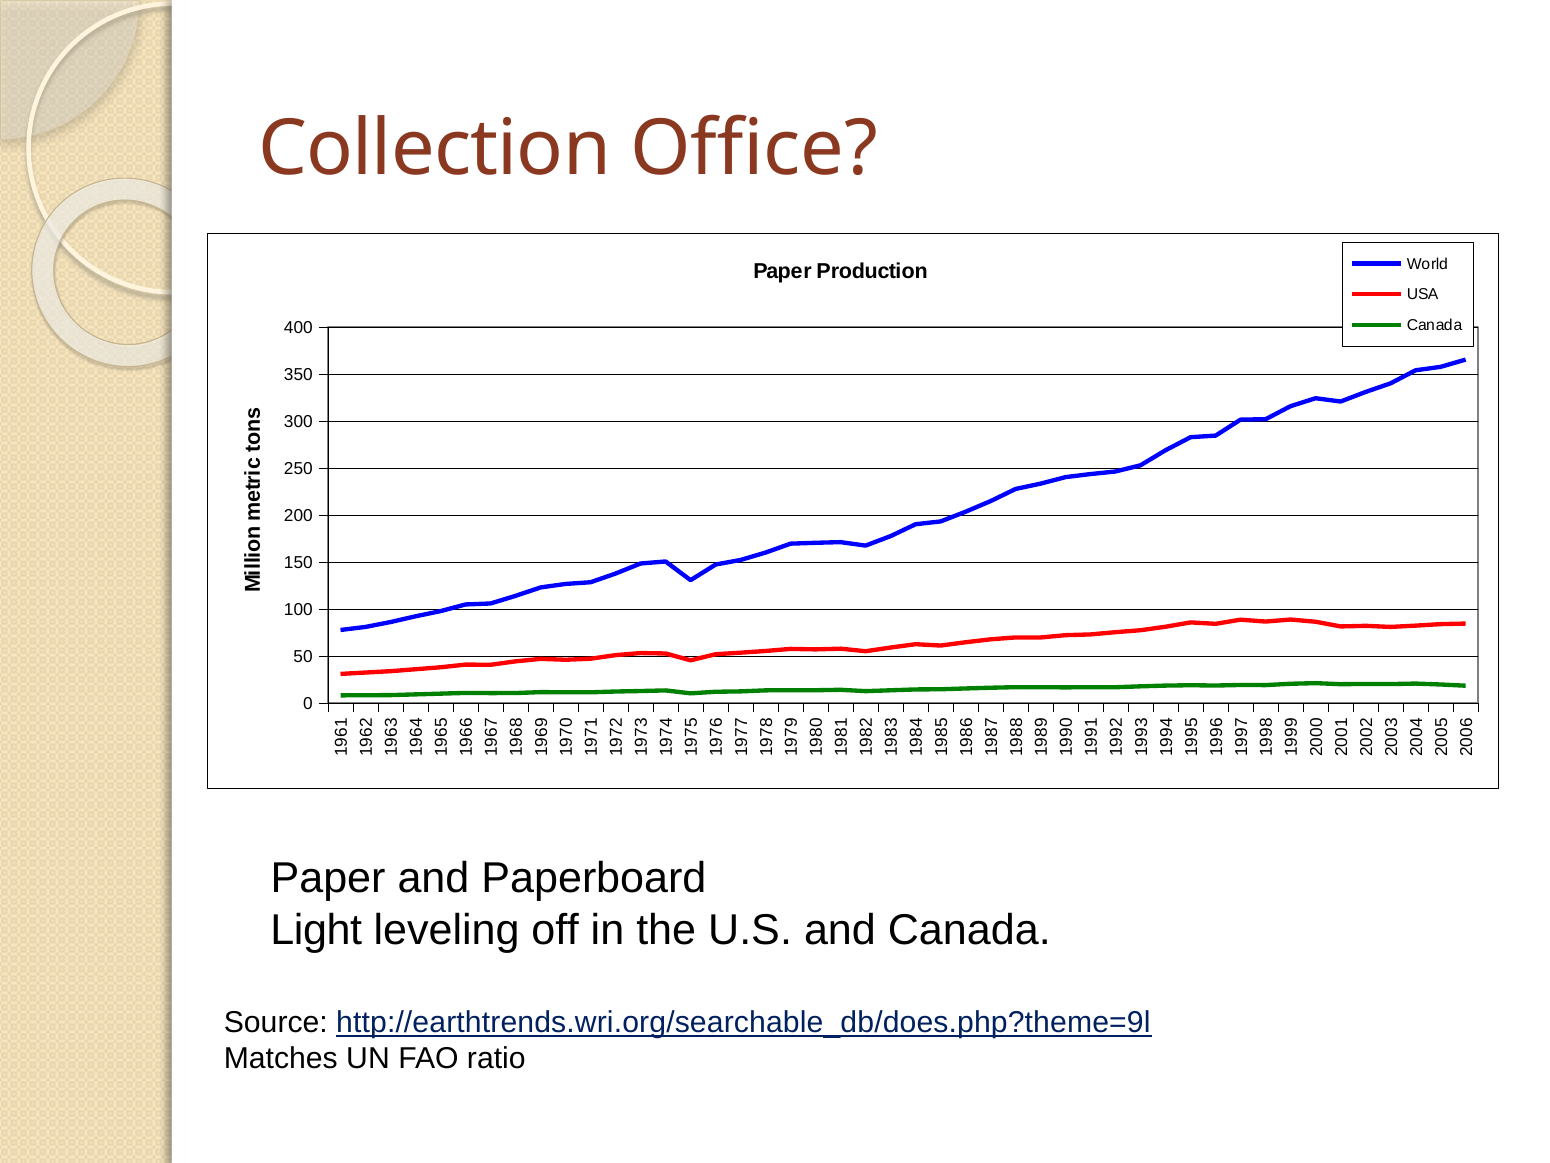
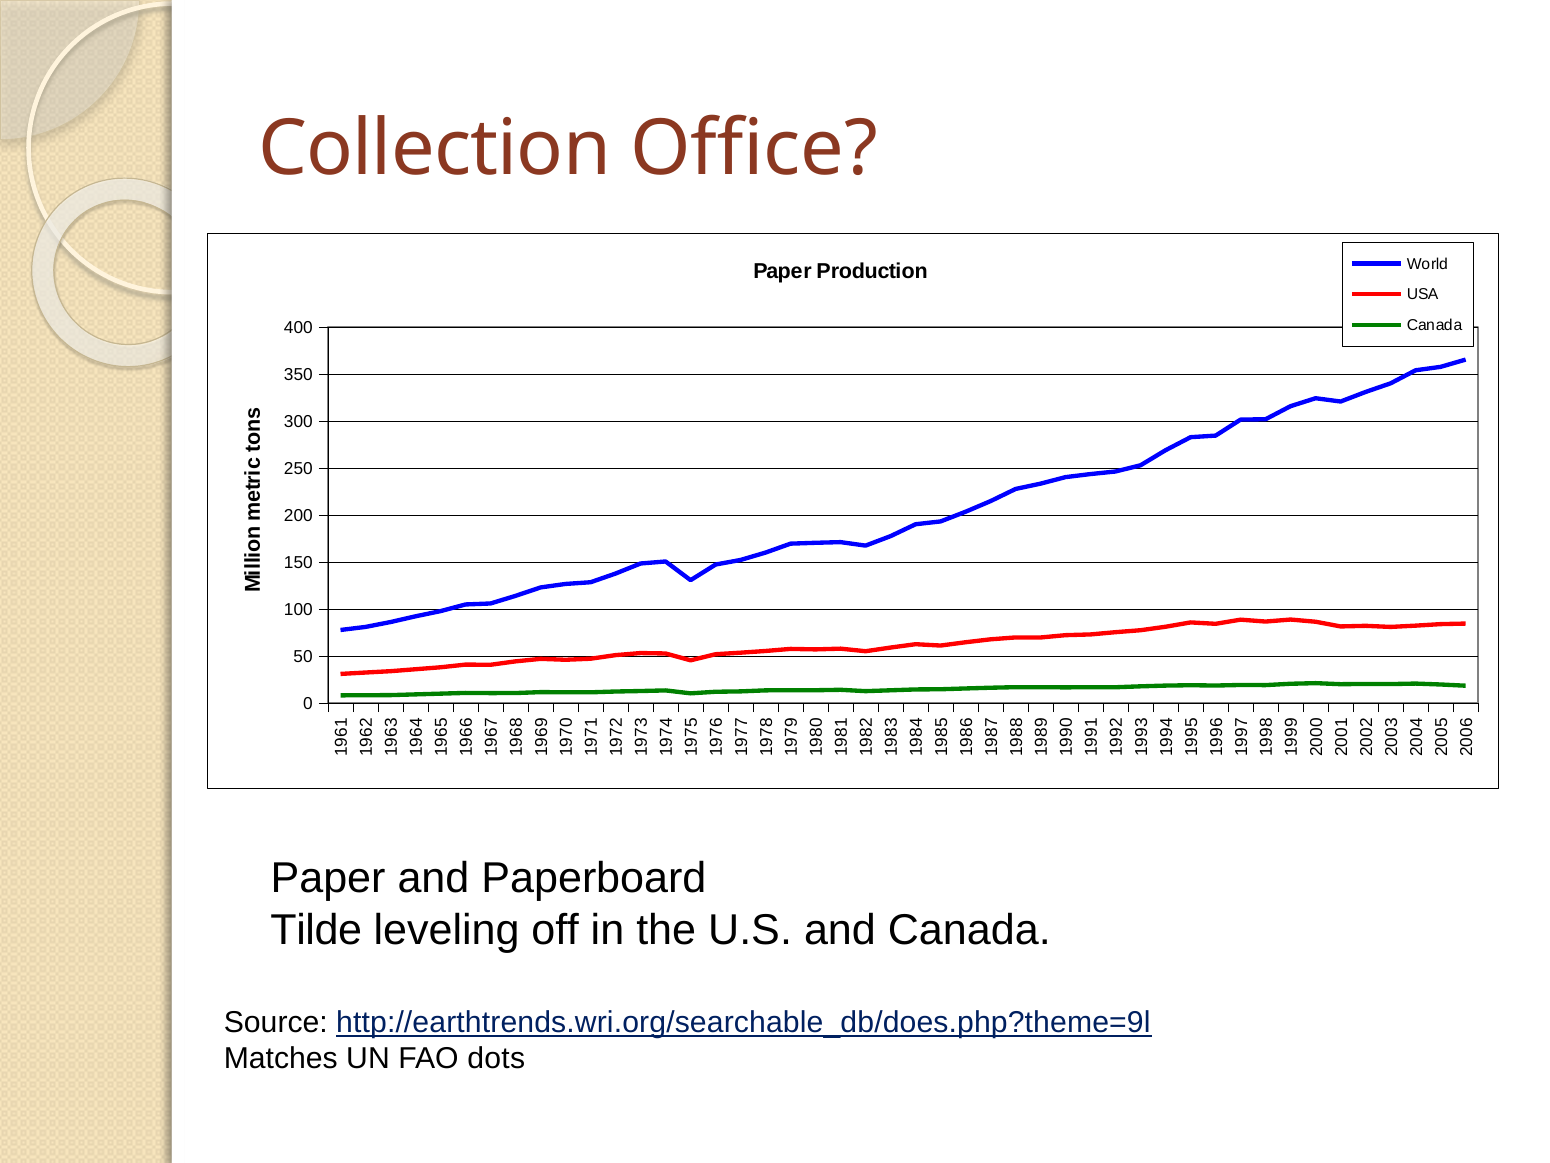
Light: Light -> Tilde
ratio: ratio -> dots
